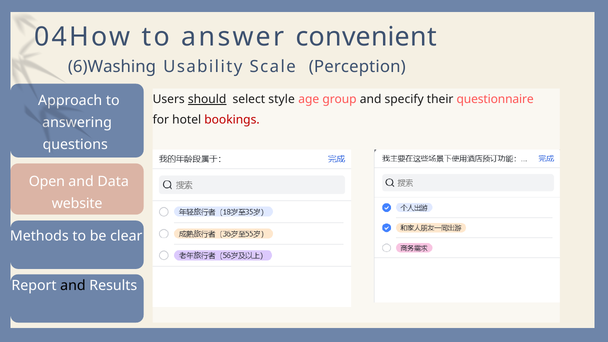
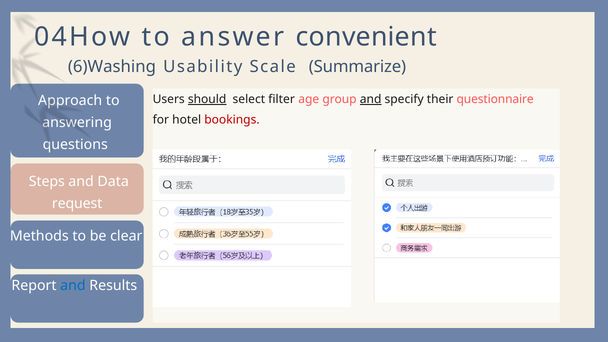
Perception: Perception -> Summarize
style: style -> filter
and at (371, 99) underline: none -> present
Open: Open -> Steps
website: website -> request
and at (73, 285) colour: black -> blue
